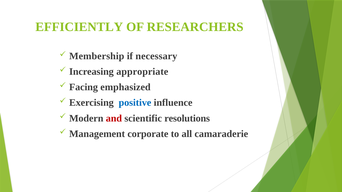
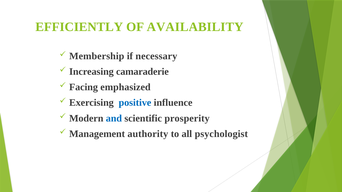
RESEARCHERS: RESEARCHERS -> AVAILABILITY
appropriate: appropriate -> camaraderie
and colour: red -> blue
resolutions: resolutions -> prosperity
corporate: corporate -> authority
camaraderie: camaraderie -> psychologist
